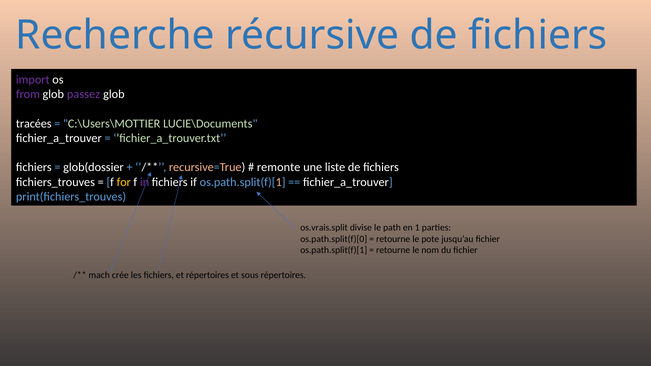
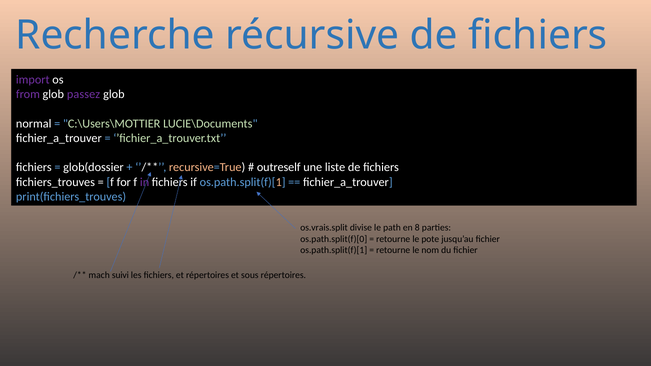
tracées: tracées -> normal
remonte: remonte -> outreself
for colour: yellow -> white
1: 1 -> 8
crée: crée -> suivi
